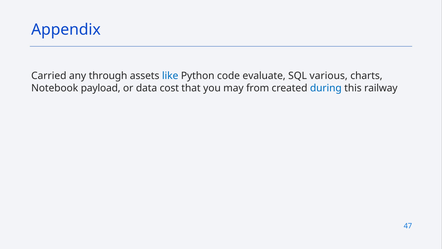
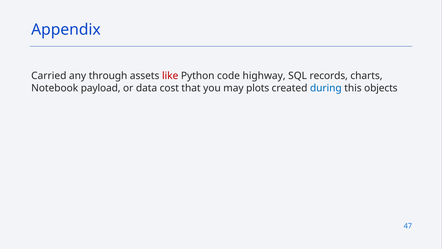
like colour: blue -> red
evaluate: evaluate -> highway
various: various -> records
from: from -> plots
railway: railway -> objects
